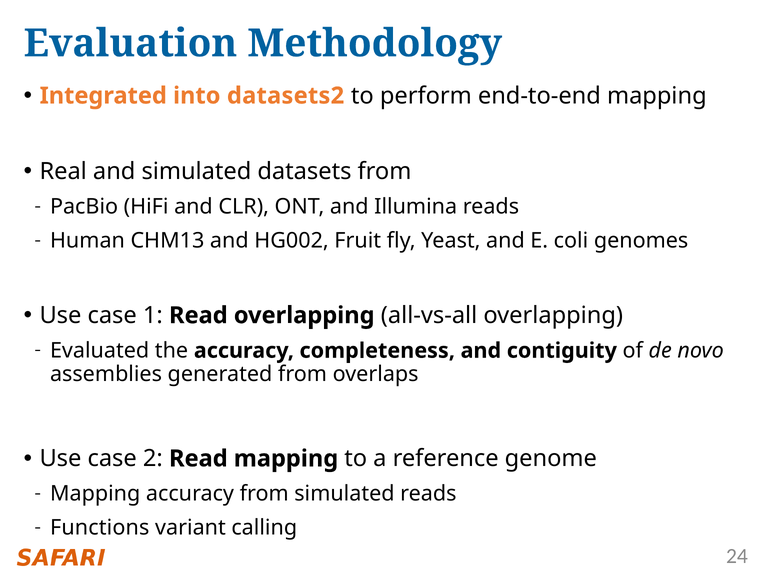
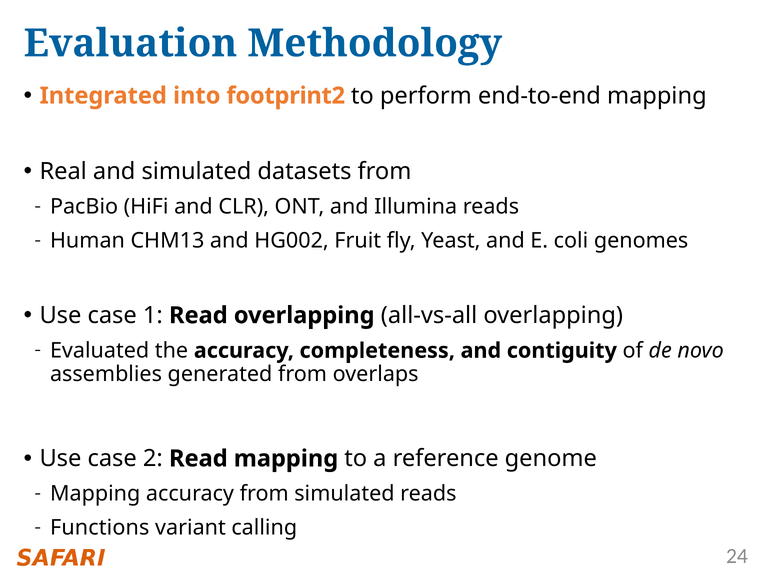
datasets2: datasets2 -> footprint2
